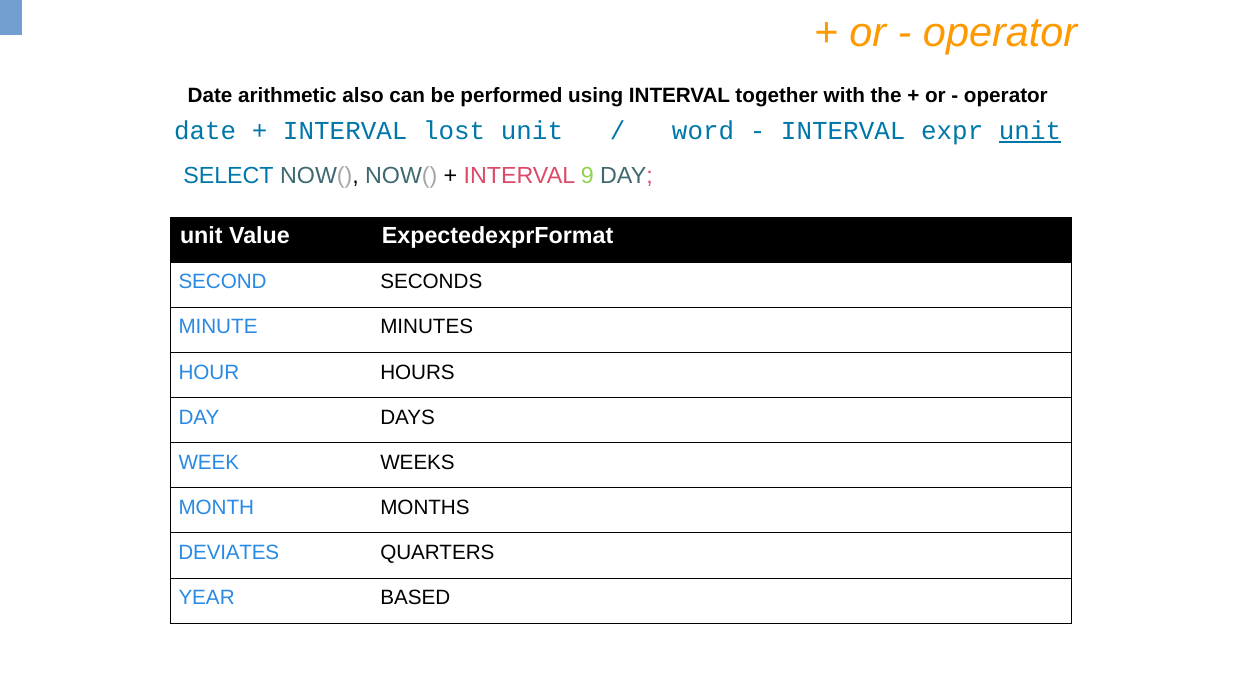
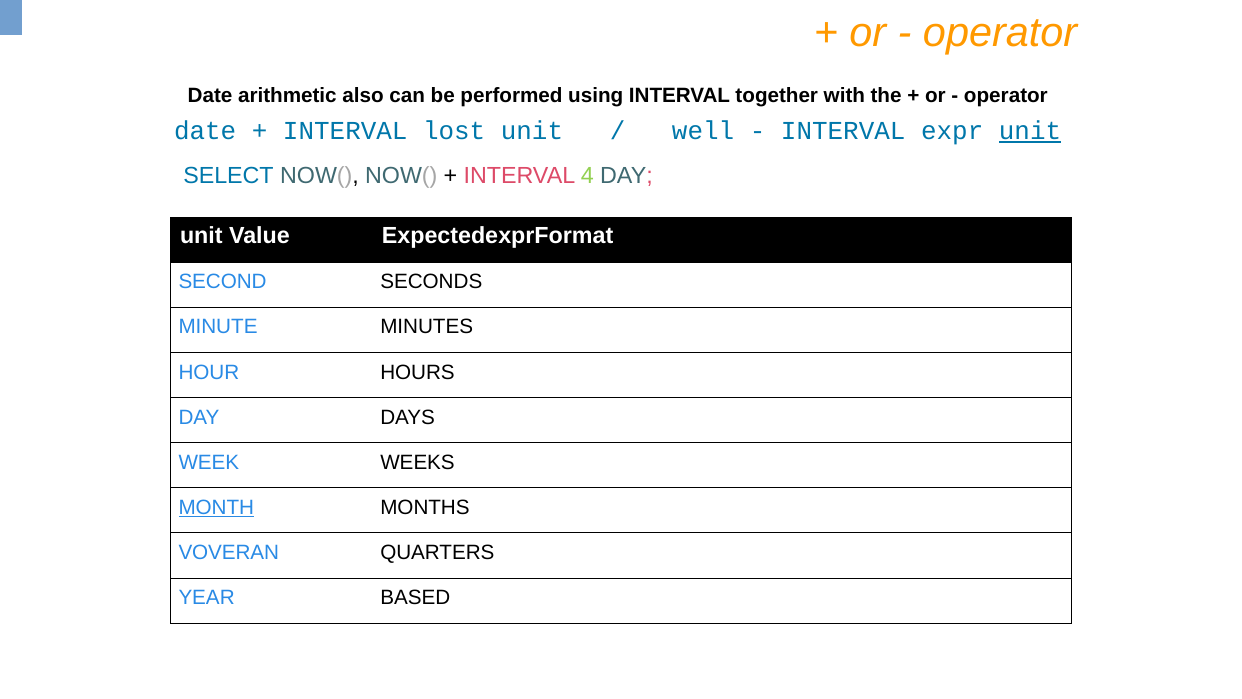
word: word -> well
9: 9 -> 4
MONTH underline: none -> present
DEVIATES: DEVIATES -> VOVERAN
